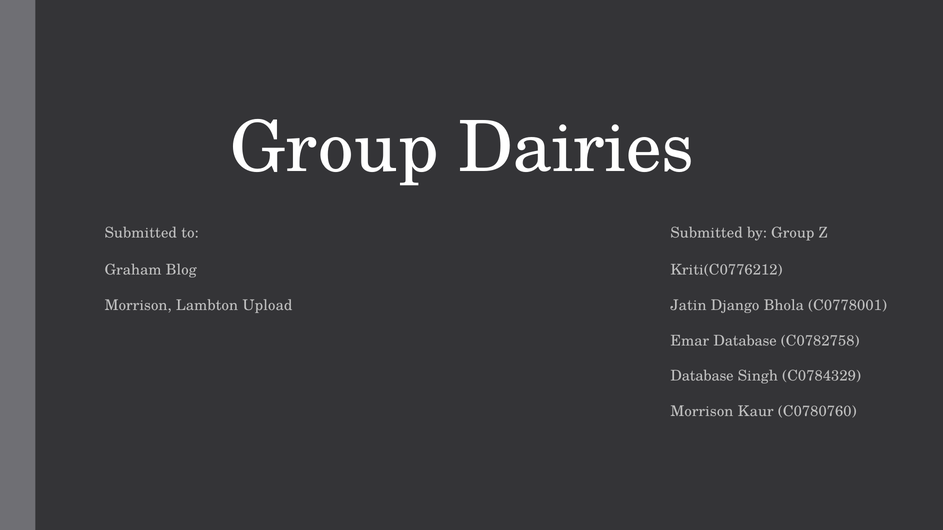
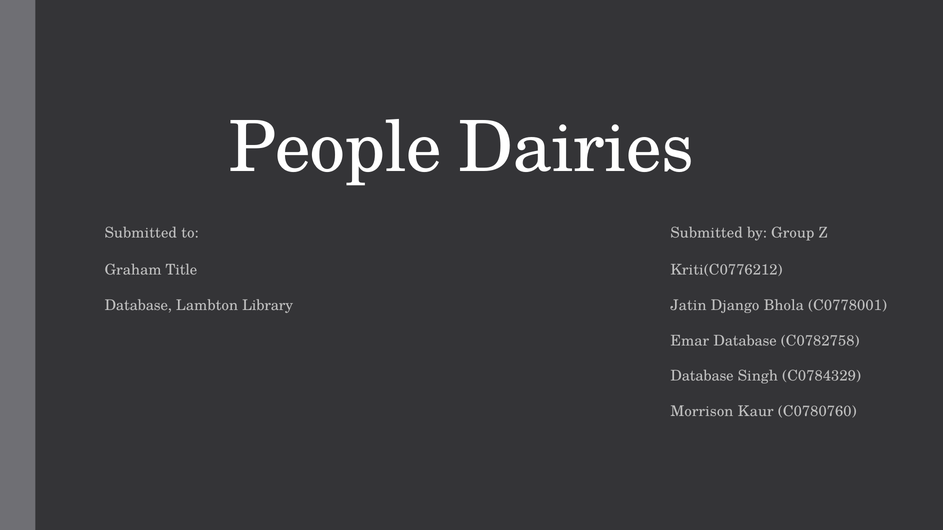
Group at (334, 148): Group -> People
Blog: Blog -> Title
Morrison at (138, 306): Morrison -> Database
Upload: Upload -> Library
